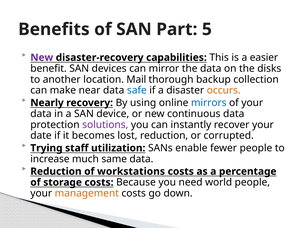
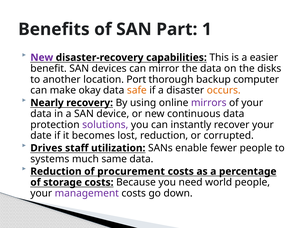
5: 5 -> 1
Mail: Mail -> Port
collection: collection -> computer
near: near -> okay
safe colour: blue -> orange
mirrors colour: blue -> purple
Trying: Trying -> Drives
increase: increase -> systems
workstations: workstations -> procurement
management colour: orange -> purple
